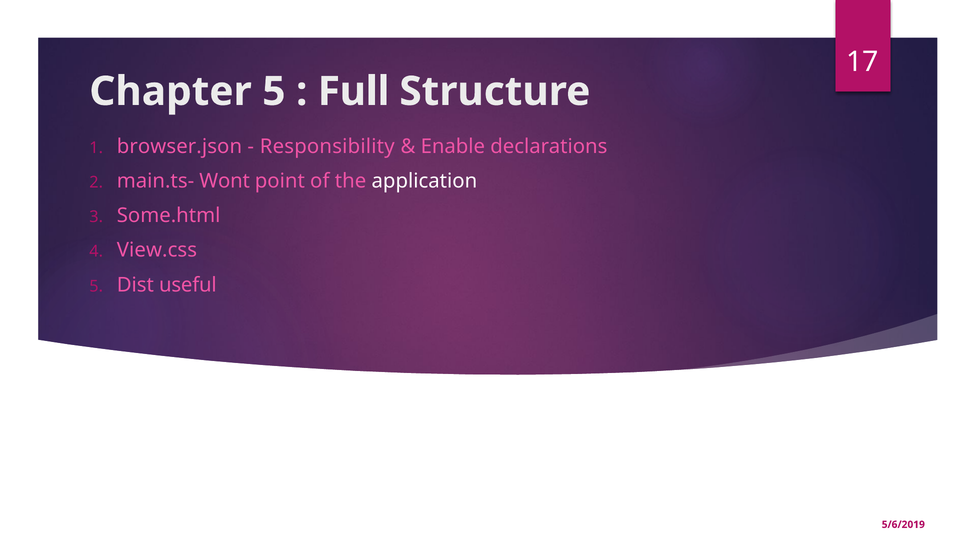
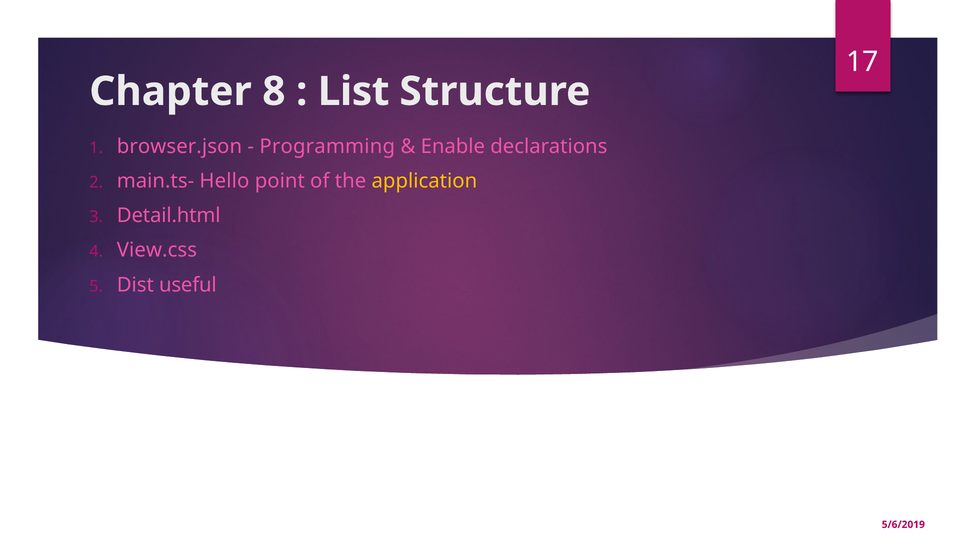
Chapter 5: 5 -> 8
Full: Full -> List
Responsibility: Responsibility -> Programming
Wont: Wont -> Hello
application colour: white -> yellow
Some.html: Some.html -> Detail.html
